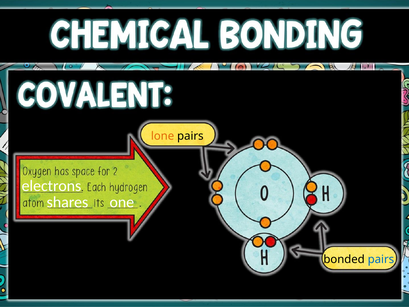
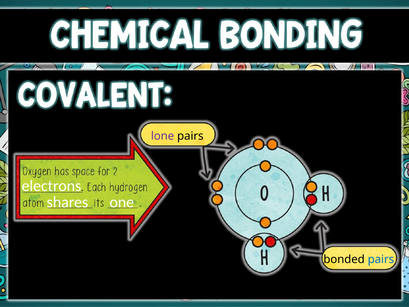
lone colour: orange -> purple
